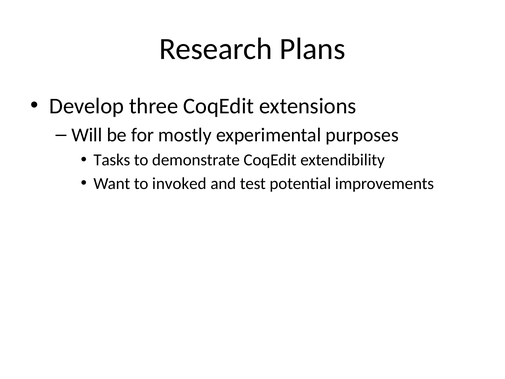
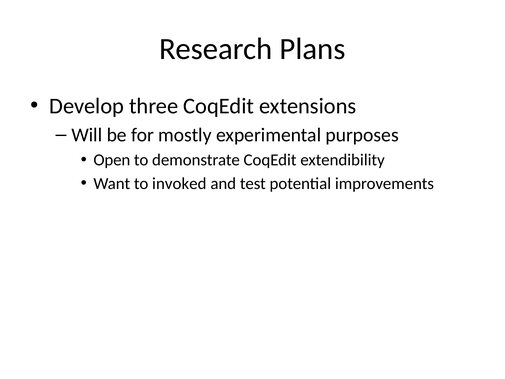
Tasks: Tasks -> Open
